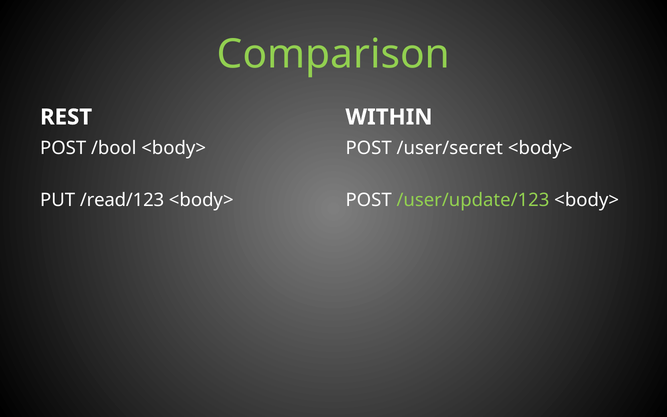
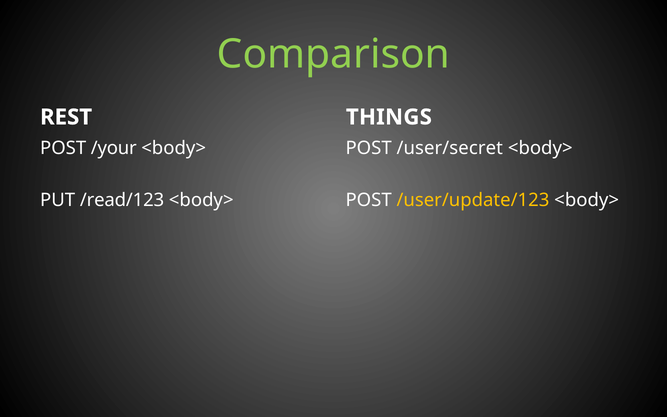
WITHIN: WITHIN -> THINGS
/bool: /bool -> /your
/user/update/123 colour: light green -> yellow
